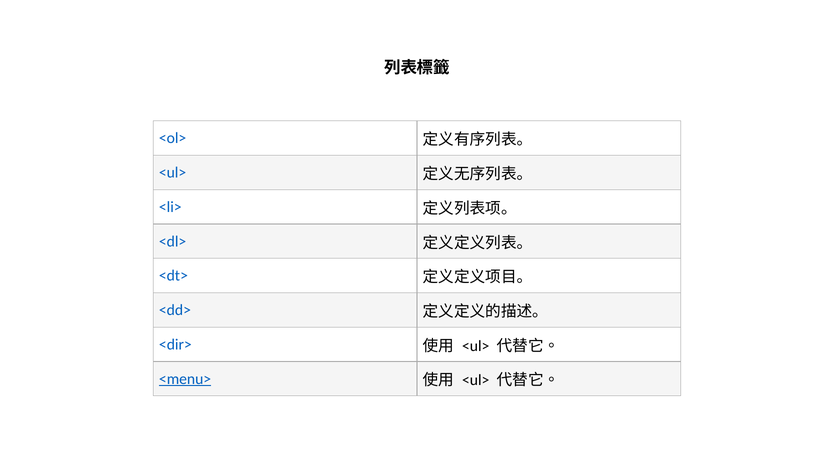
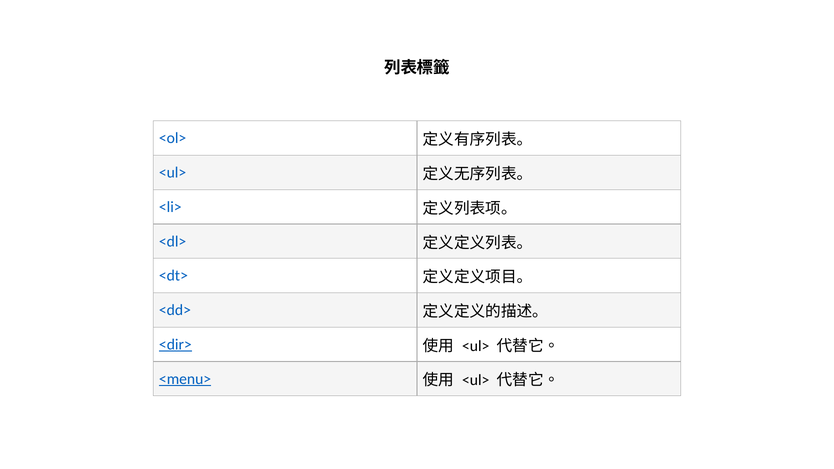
<dir> underline: none -> present
